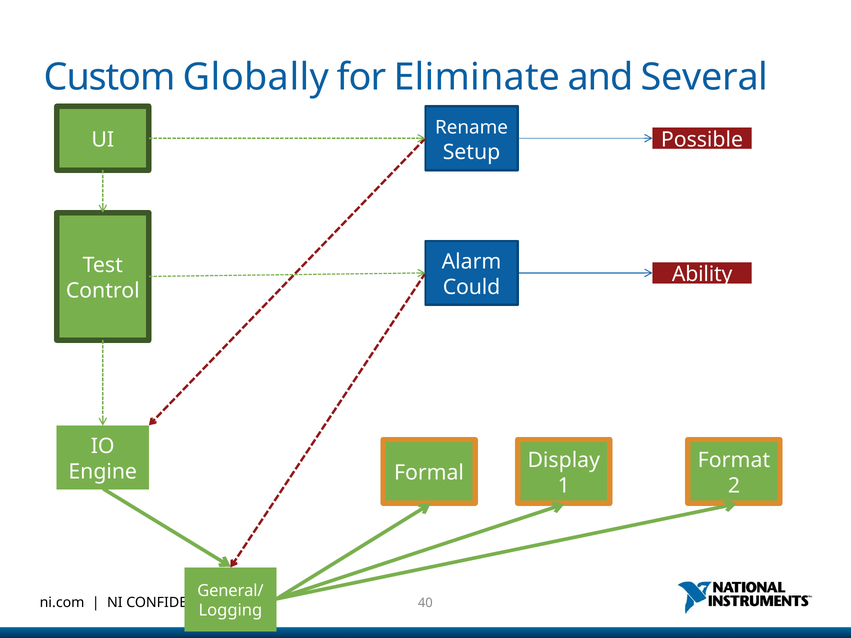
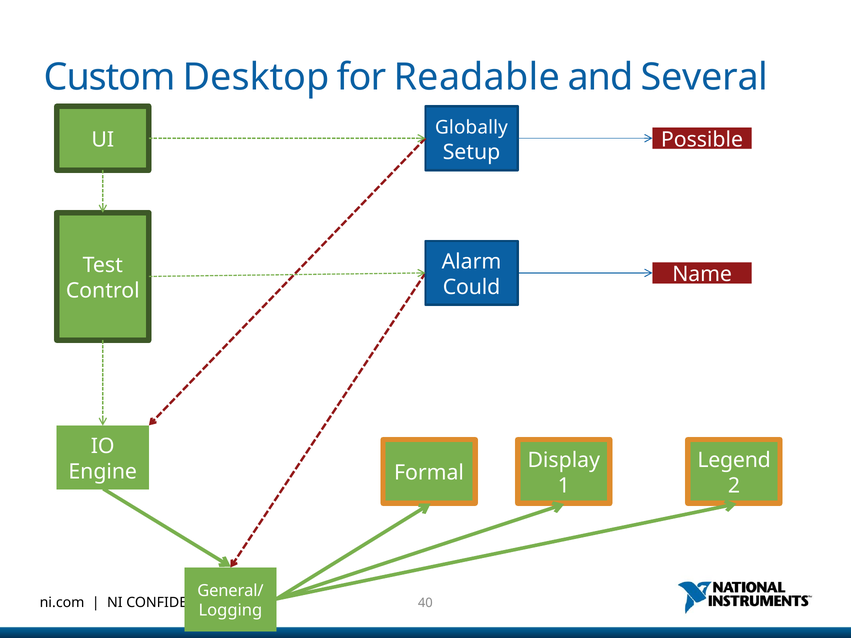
Globally: Globally -> Desktop
Eliminate: Eliminate -> Readable
Rename: Rename -> Globally
Ability: Ability -> Name
Format: Format -> Legend
